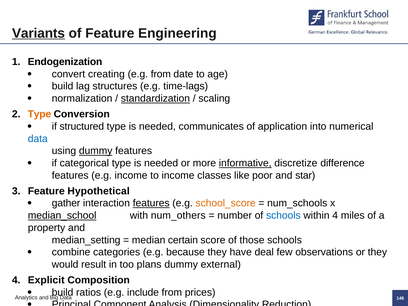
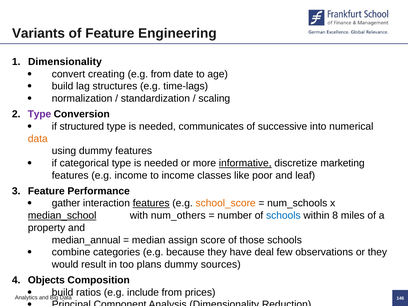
Variants underline: present -> none
Endogenization at (65, 62): Endogenization -> Dimensionality
standardization underline: present -> none
Type at (39, 114) colour: orange -> purple
application: application -> successive
data at (38, 139) colour: blue -> orange
dummy at (96, 151) underline: present -> none
difference: difference -> marketing
star: star -> leaf
Hypothetical: Hypothetical -> Performance
within 4: 4 -> 8
median_setting: median_setting -> median_annual
certain: certain -> assign
external: external -> sources
Explicit: Explicit -> Objects
